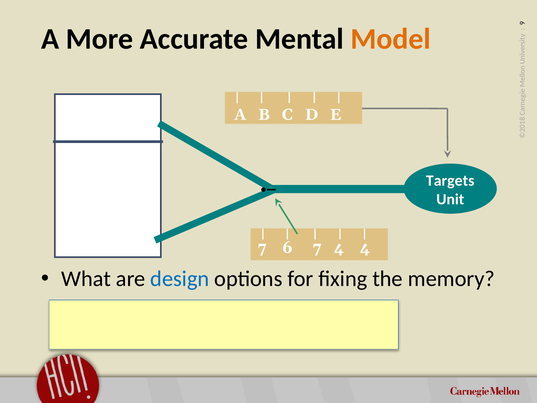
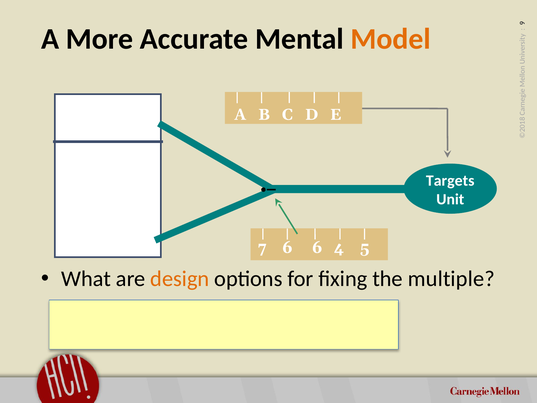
6 7: 7 -> 6
4 4: 4 -> 5
design colour: blue -> orange
memory: memory -> multiple
